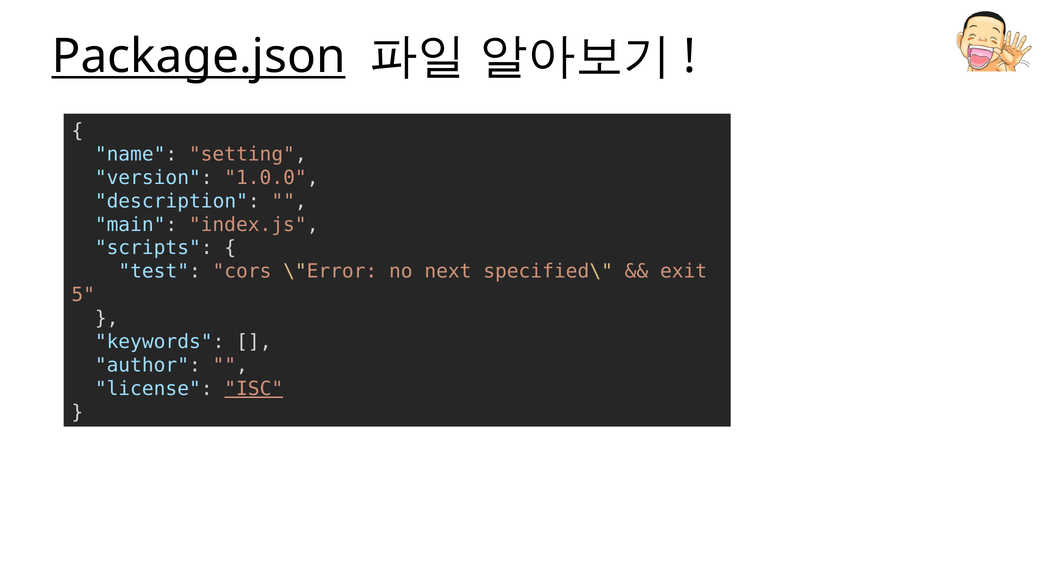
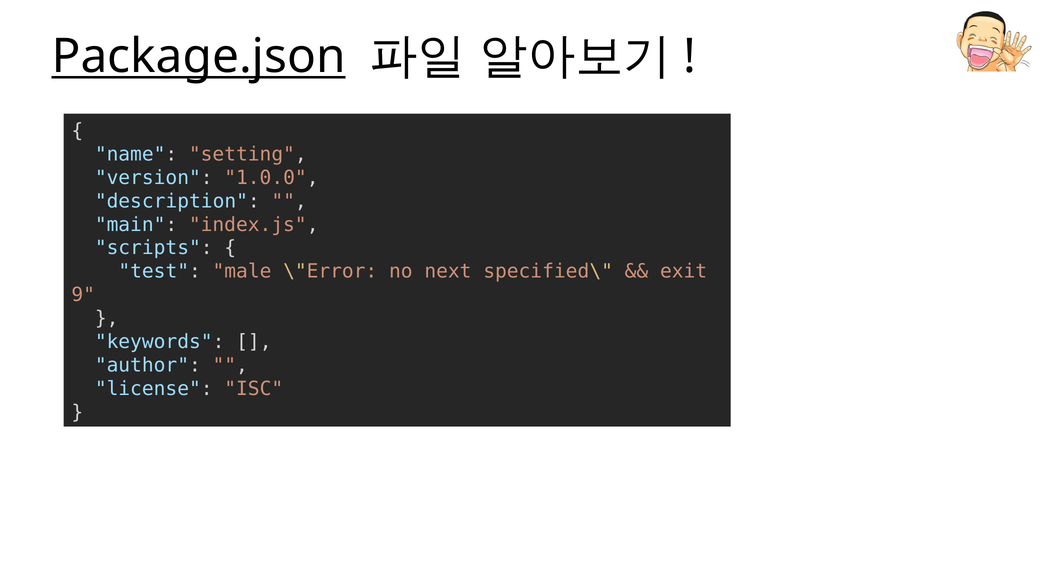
cors: cors -> male
5: 5 -> 9
ISC underline: present -> none
